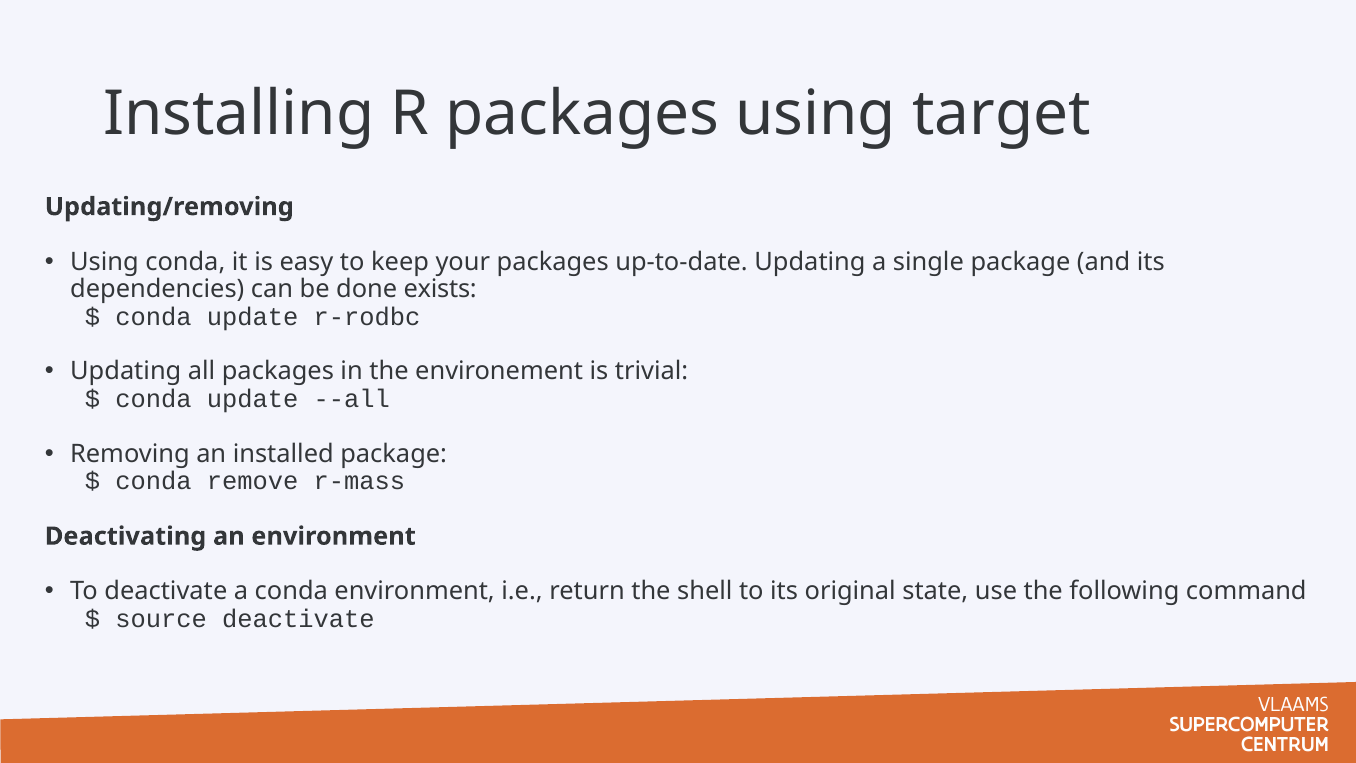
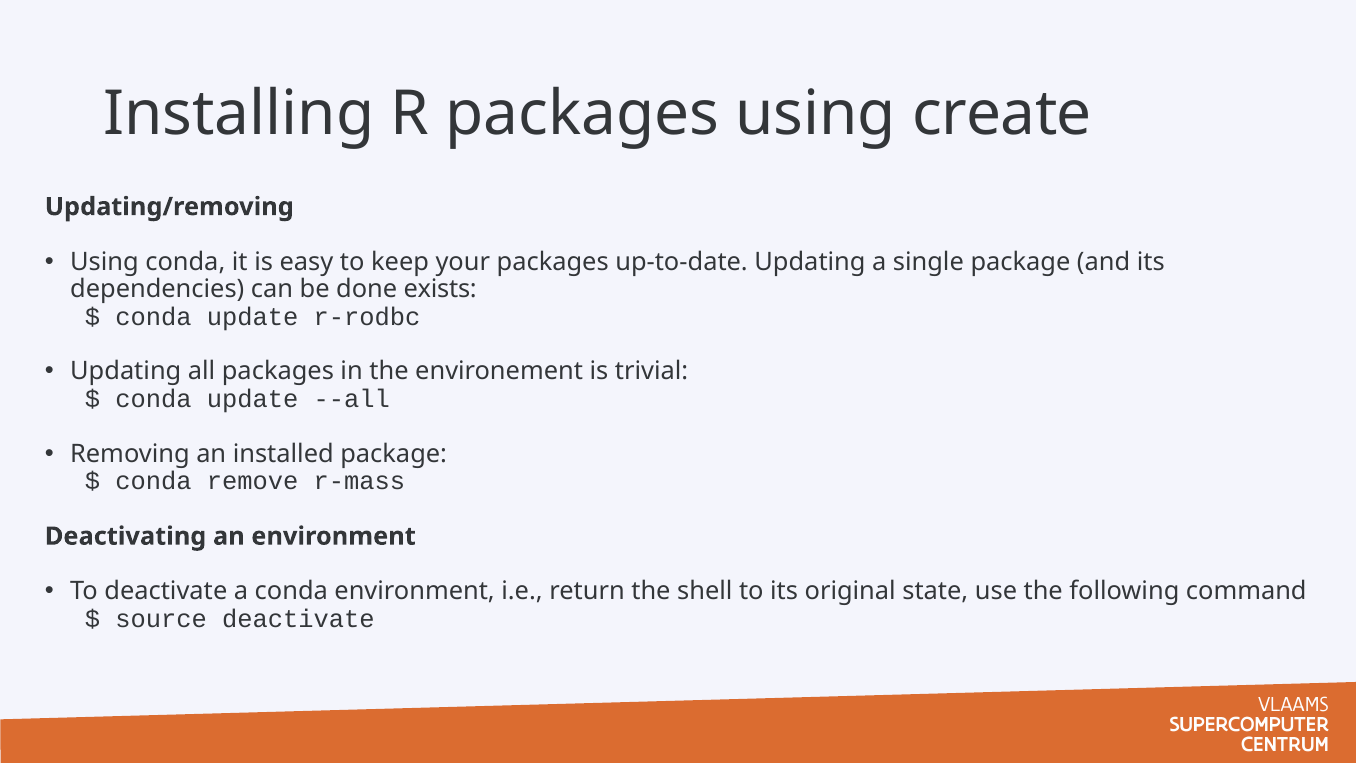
target: target -> create
